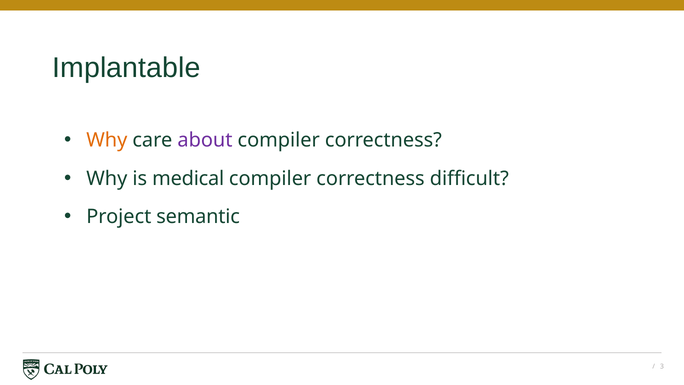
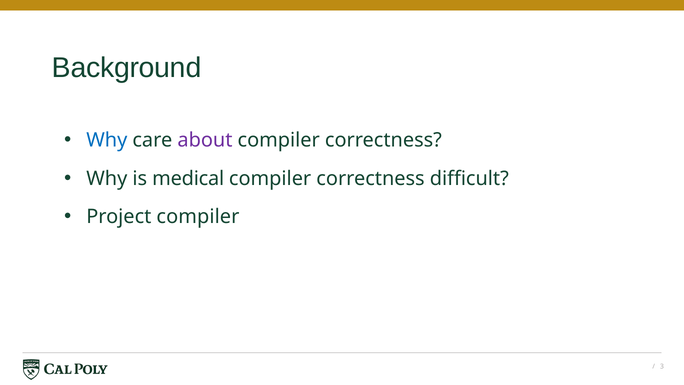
Implantable: Implantable -> Background
Why at (107, 140) colour: orange -> blue
Project semantic: semantic -> compiler
